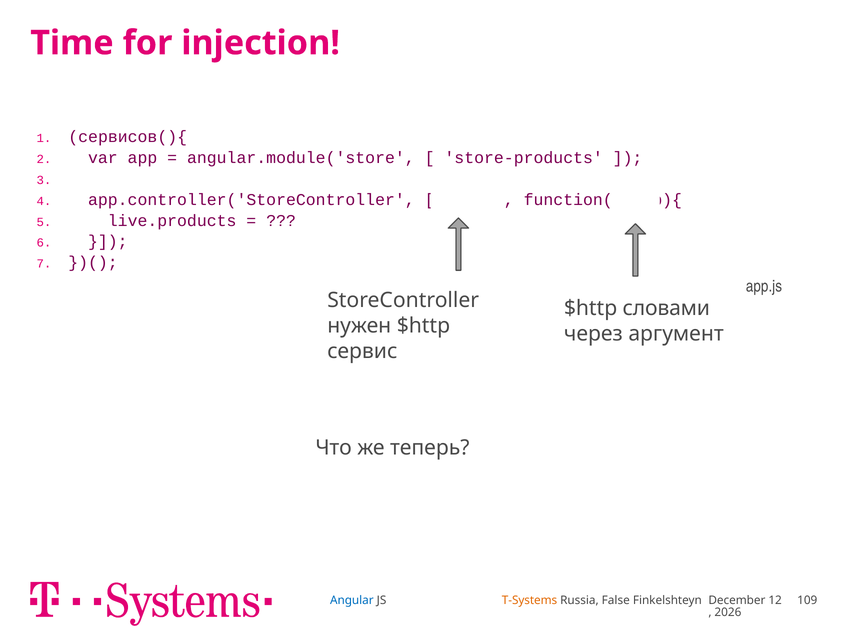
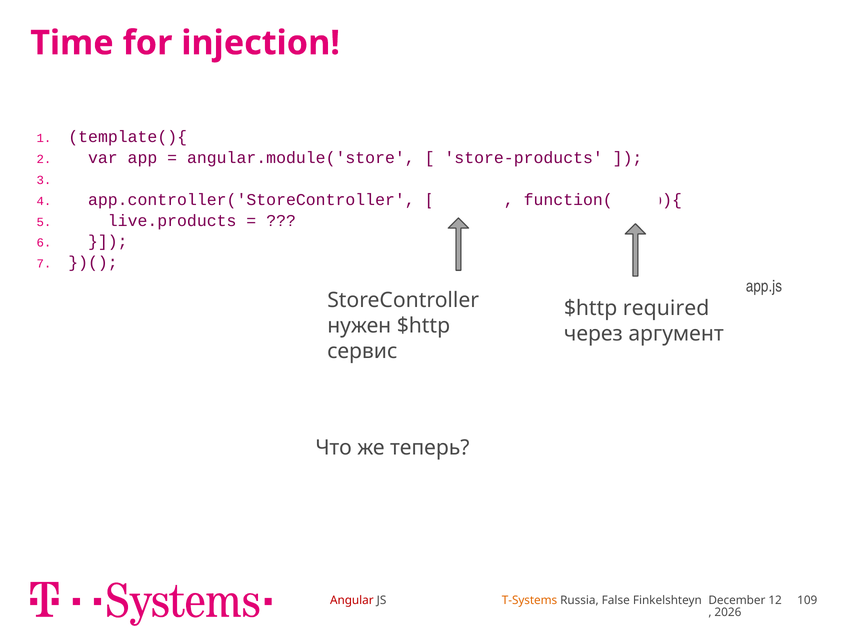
сервисов(){: сервисов(){ -> template(){
словами: словами -> required
Angular colour: blue -> red
